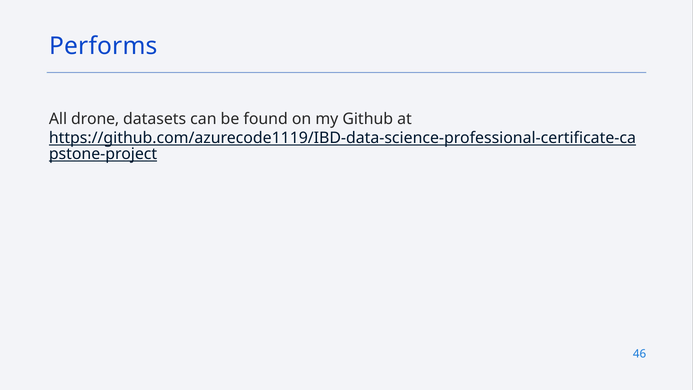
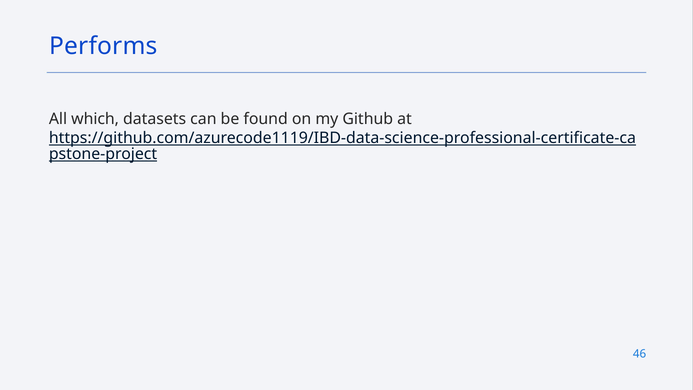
drone: drone -> which
